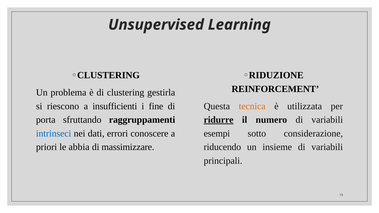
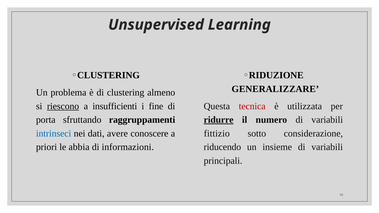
REINFORCEMENT: REINFORCEMENT -> GENERALIZZARE
gestirla: gestirla -> almeno
riescono underline: none -> present
tecnica colour: orange -> red
errori: errori -> avere
esempi: esempi -> fittizio
massimizzare: massimizzare -> informazioni
